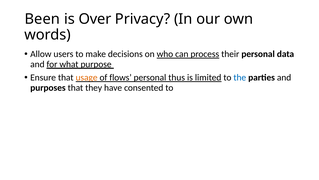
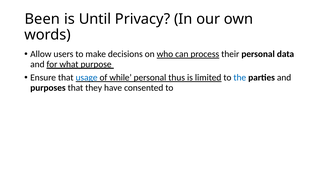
Over: Over -> Until
usage colour: orange -> blue
flows: flows -> while
